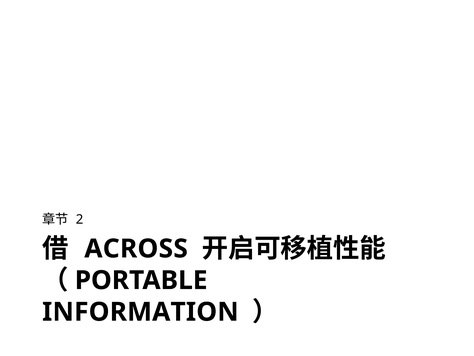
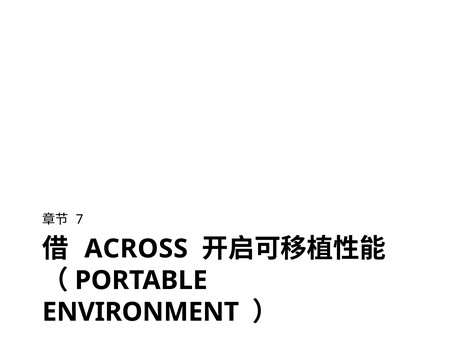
2: 2 -> 7
INFORMATION: INFORMATION -> ENVIRONMENT
